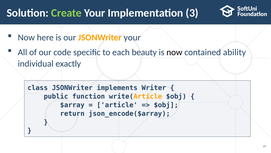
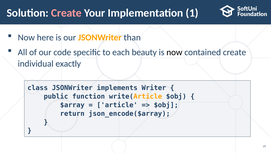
Create at (66, 13) colour: light green -> pink
3: 3 -> 1
JSONWriter your: your -> than
contained ability: ability -> create
